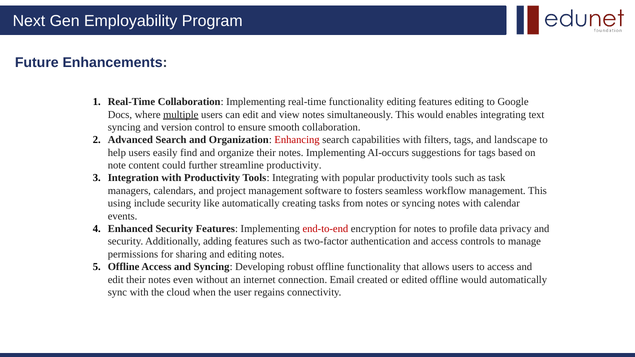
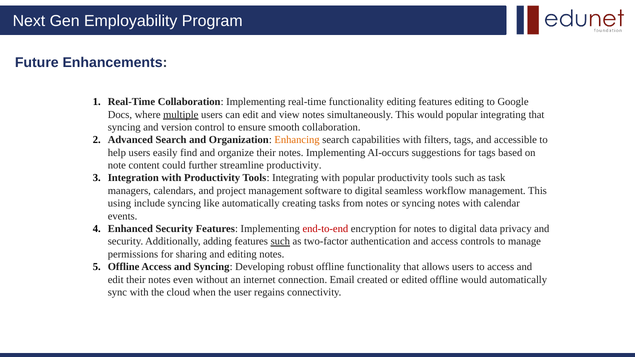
would enables: enables -> popular
integrating text: text -> that
Enhancing colour: red -> orange
landscape: landscape -> accessible
software to fosters: fosters -> digital
include security: security -> syncing
notes to profile: profile -> digital
such at (280, 242) underline: none -> present
